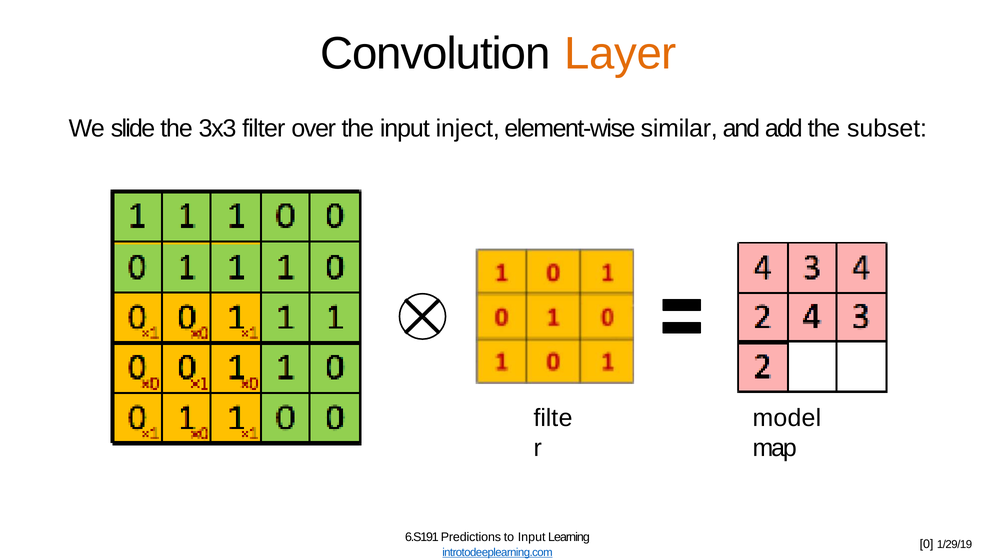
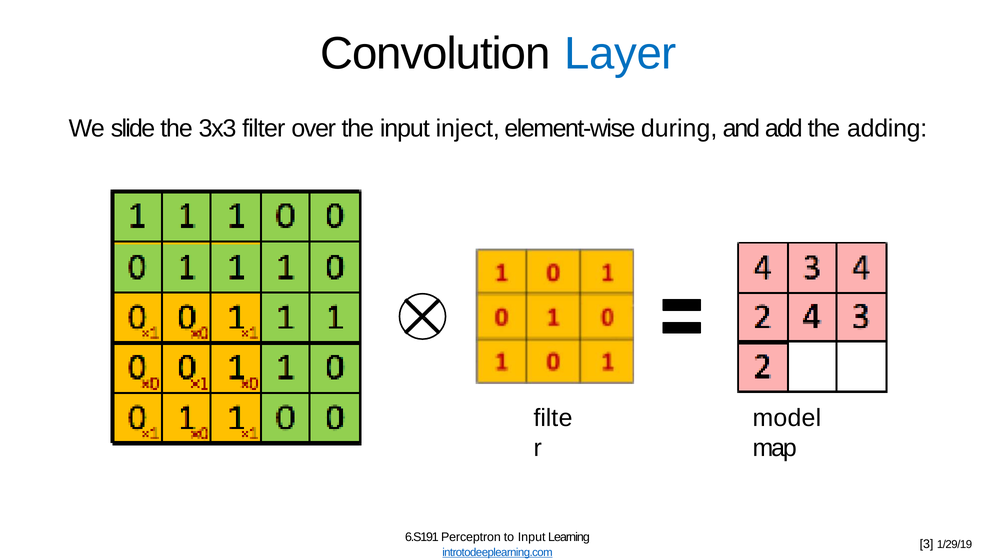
Layer colour: orange -> blue
similar: similar -> during
subset: subset -> adding
Predictions: Predictions -> Perceptron
0: 0 -> 3
